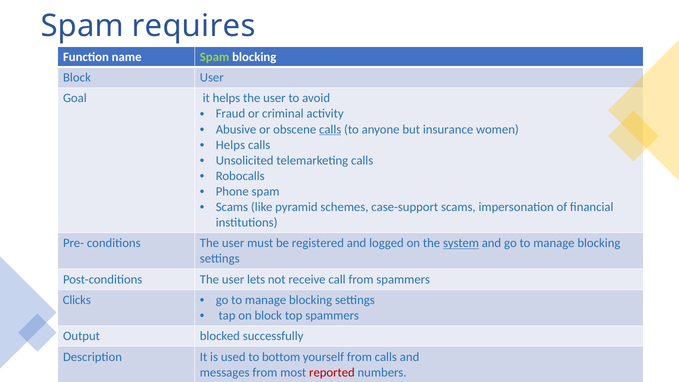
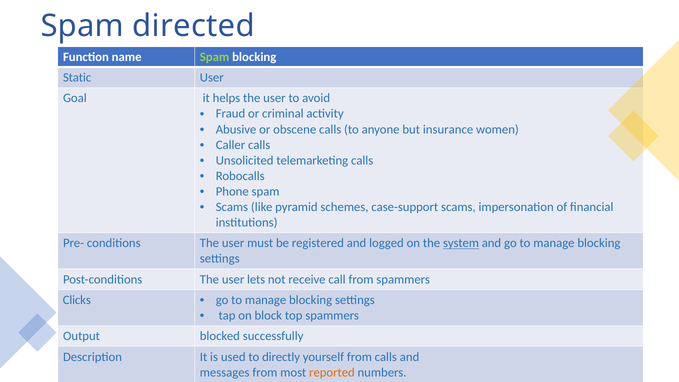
requires: requires -> directed
Block at (77, 78): Block -> Static
calls at (330, 129) underline: present -> none
Helps at (230, 145): Helps -> Caller
bottom: bottom -> directly
reported colour: red -> orange
